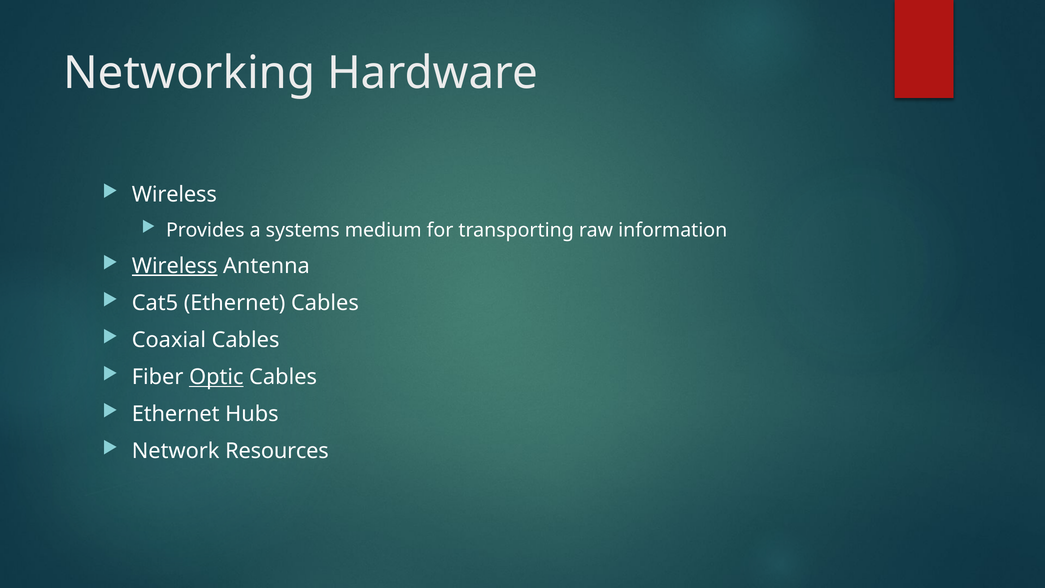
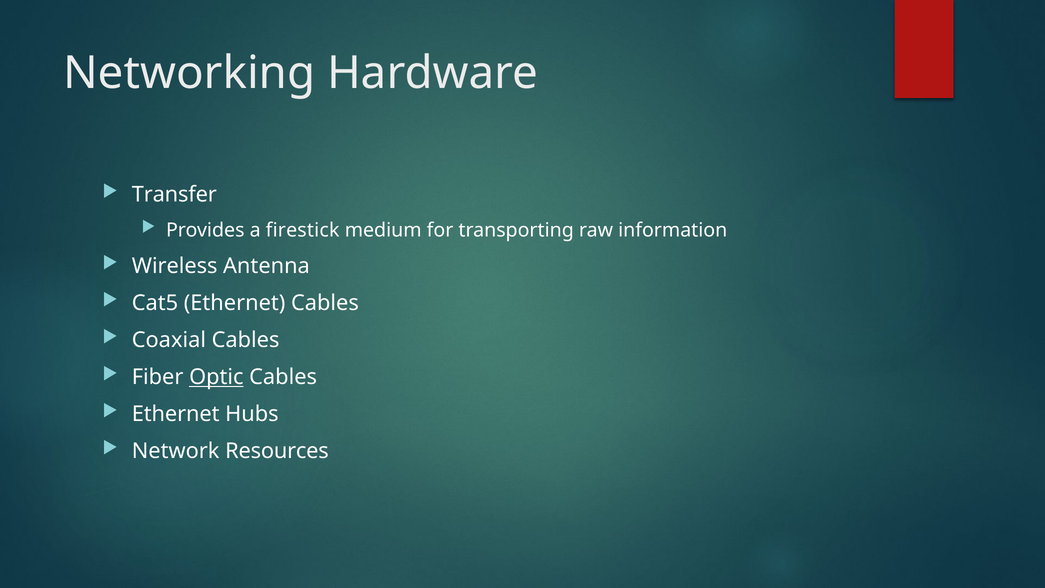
Wireless at (174, 194): Wireless -> Transfer
systems: systems -> firestick
Wireless at (175, 266) underline: present -> none
